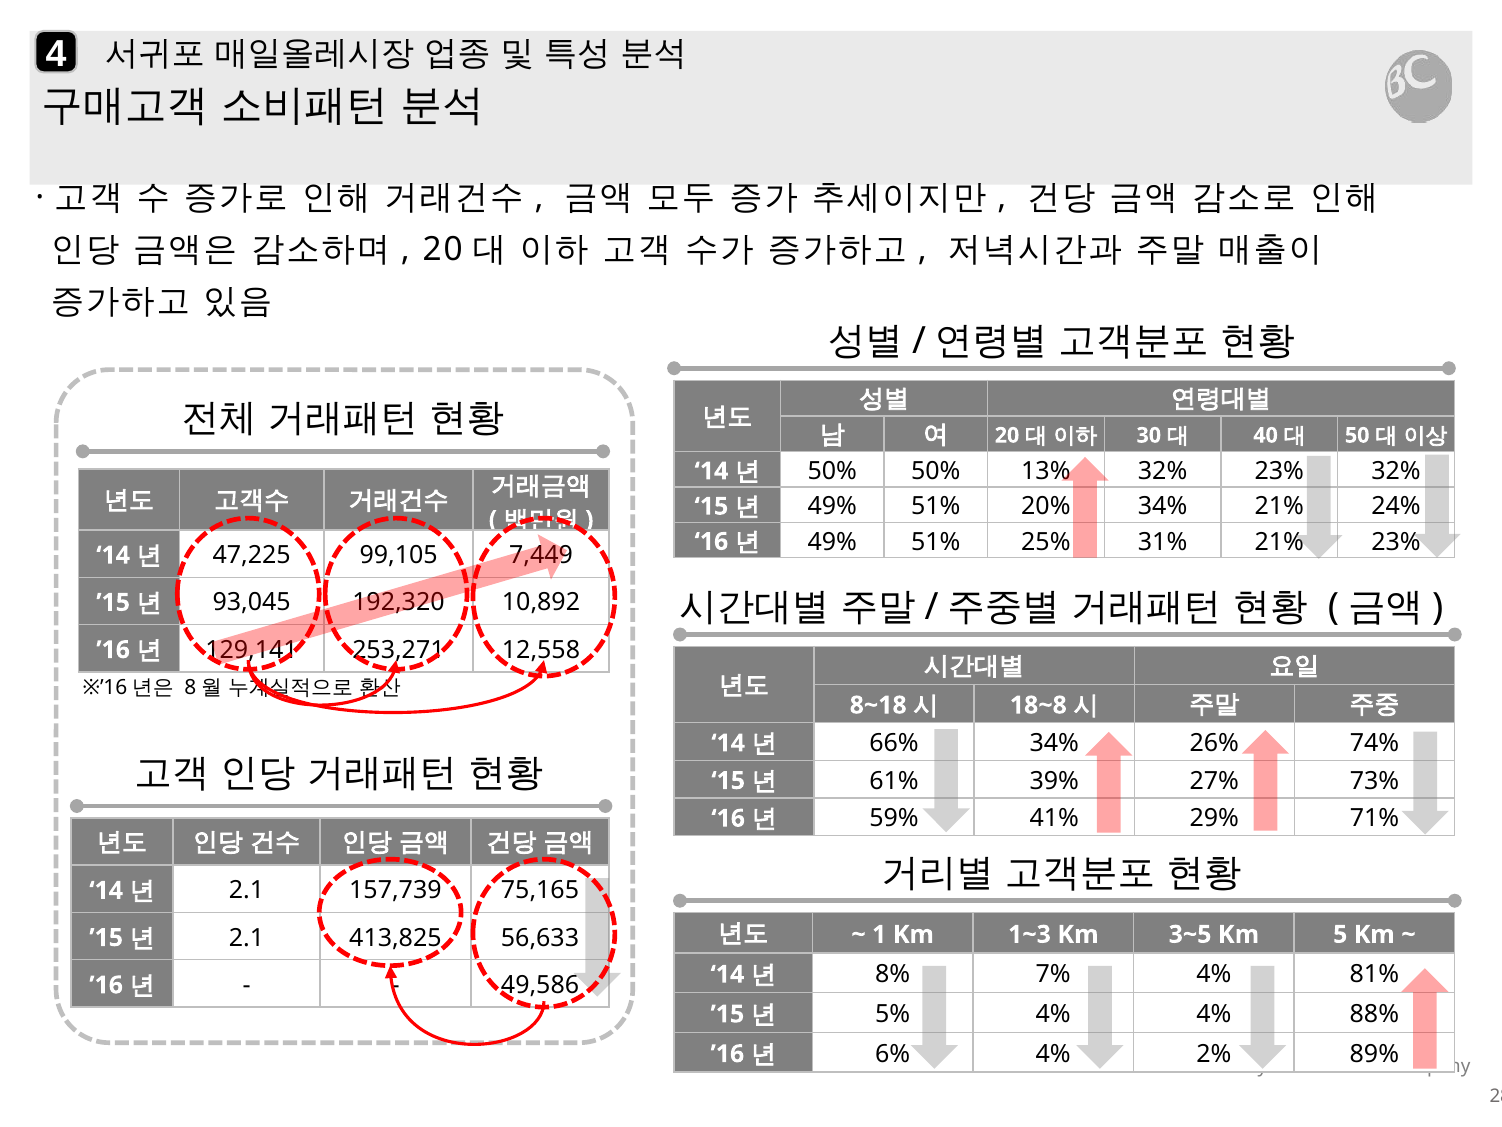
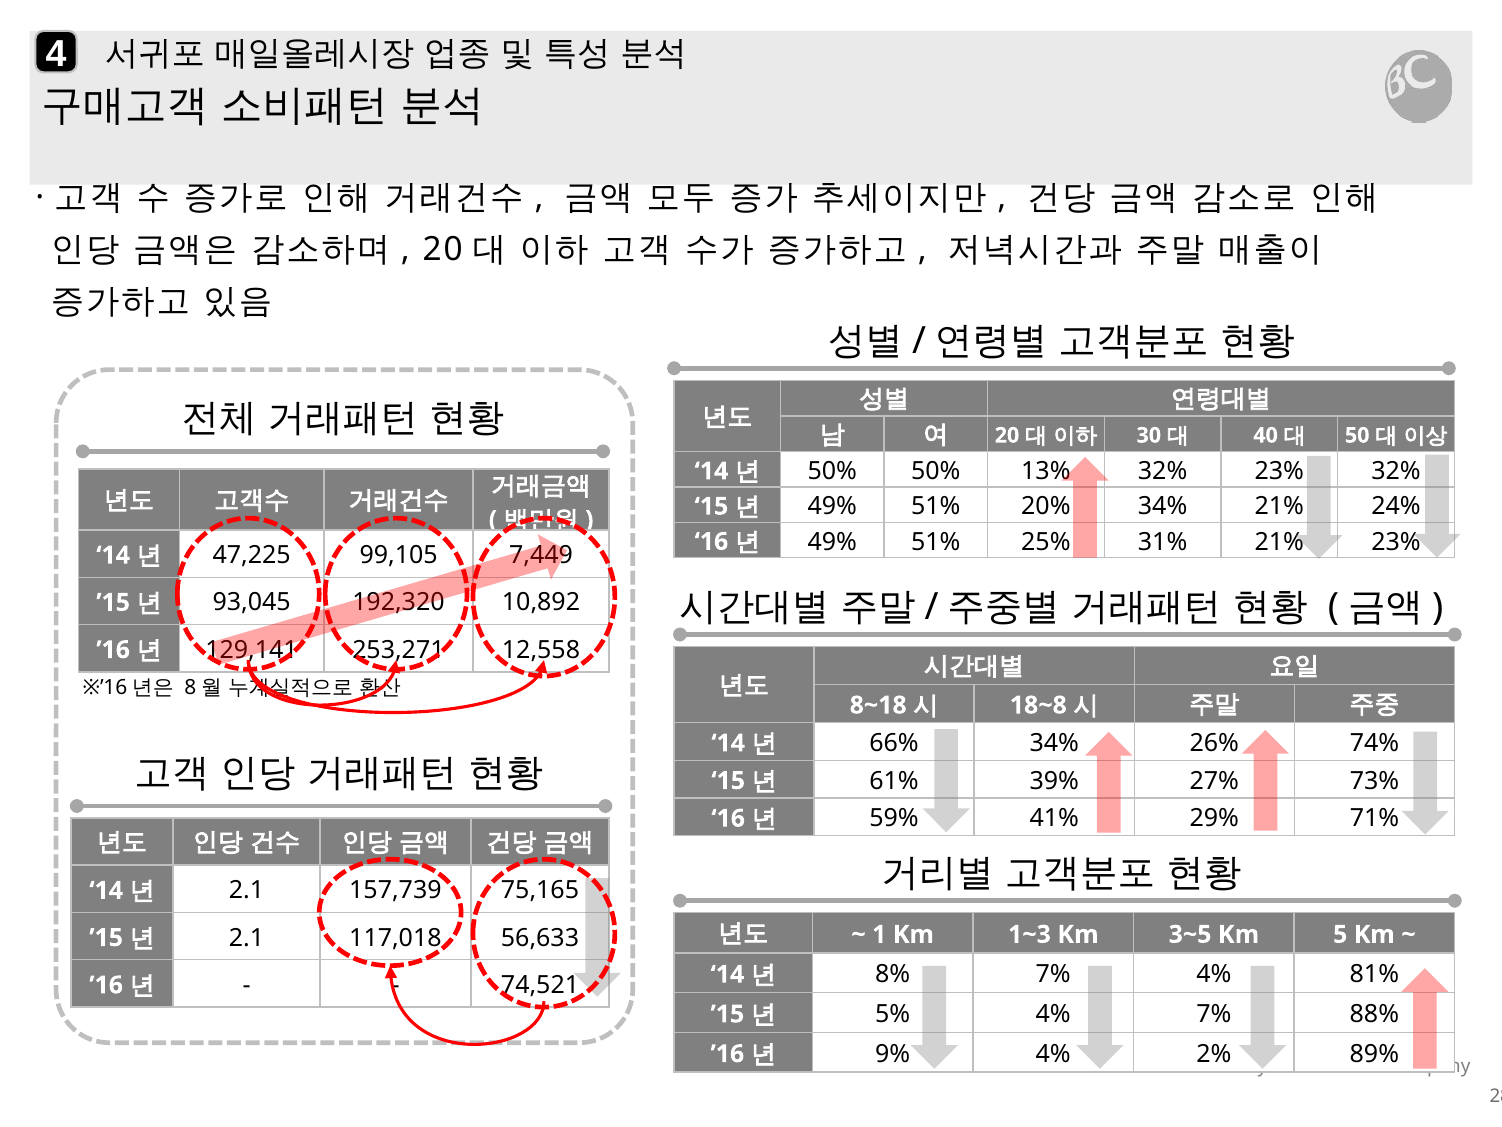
413,825: 413,825 -> 117,018
49,586: 49,586 -> 74,521
4% 4%: 4% -> 7%
6%: 6% -> 9%
